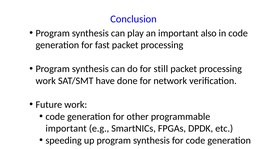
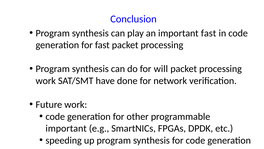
important also: also -> fast
still: still -> will
